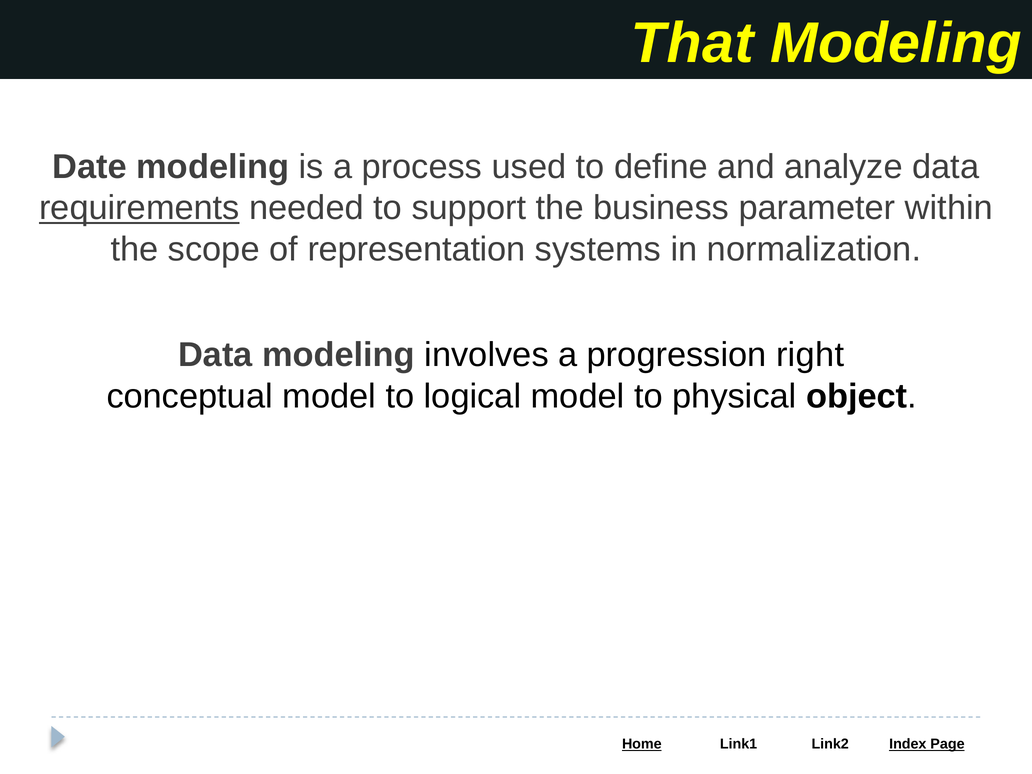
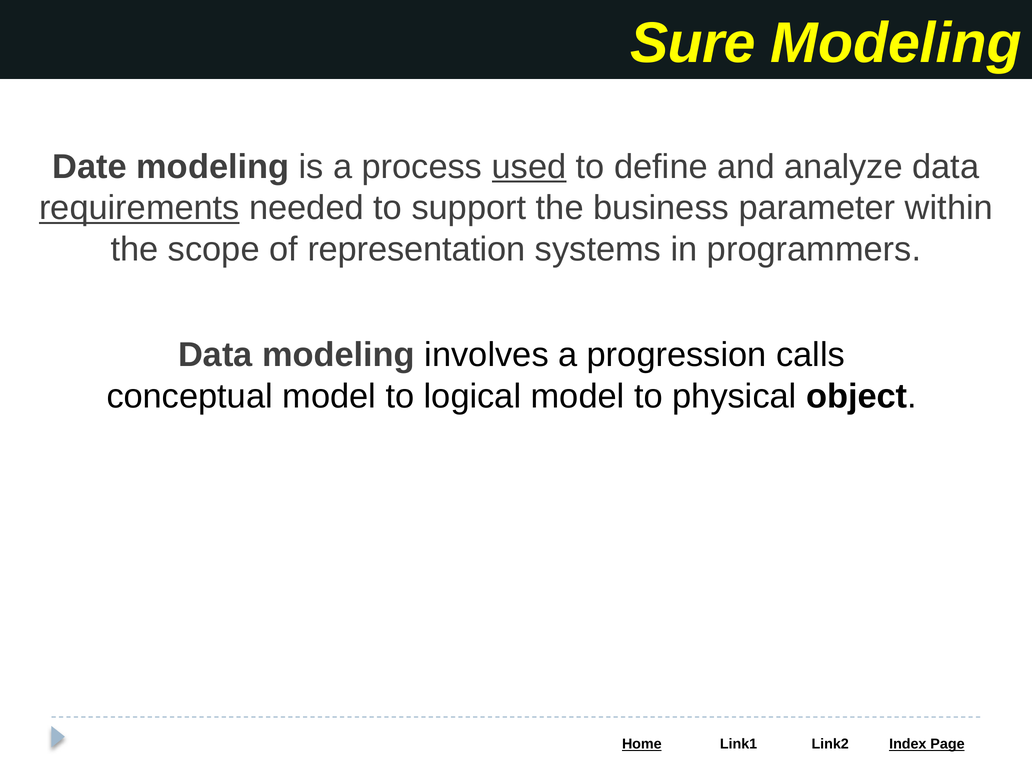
That: That -> Sure
used underline: none -> present
normalization: normalization -> programmers
right: right -> calls
